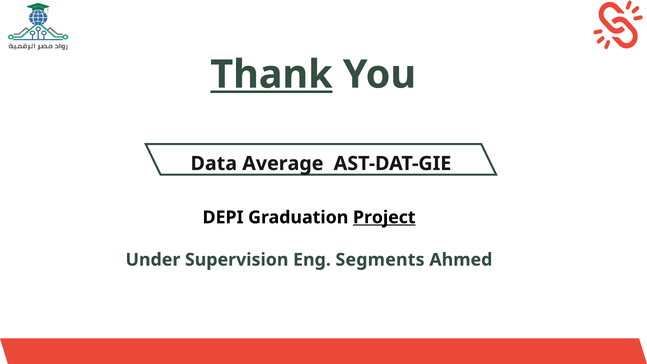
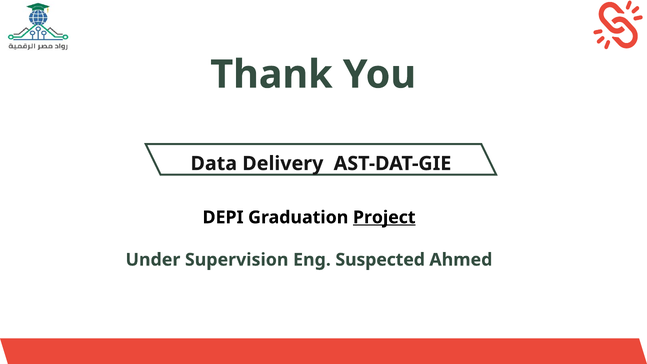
Thank underline: present -> none
Average: Average -> Delivery
Segments: Segments -> Suspected
